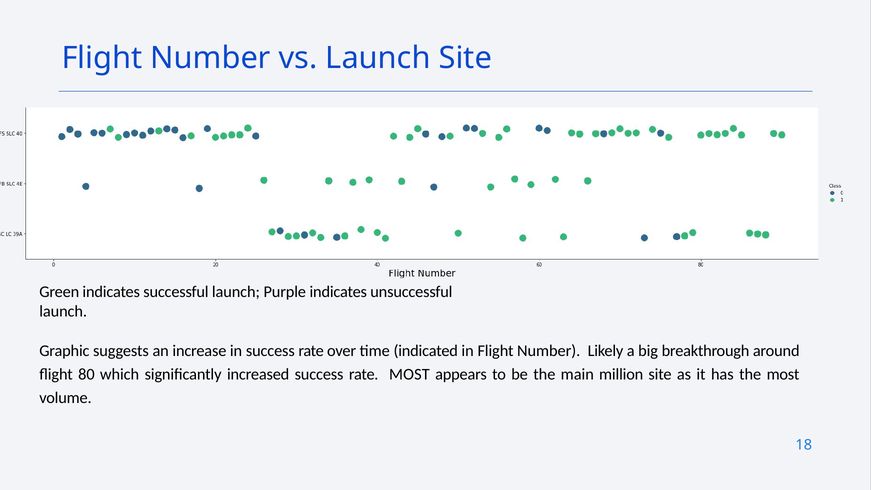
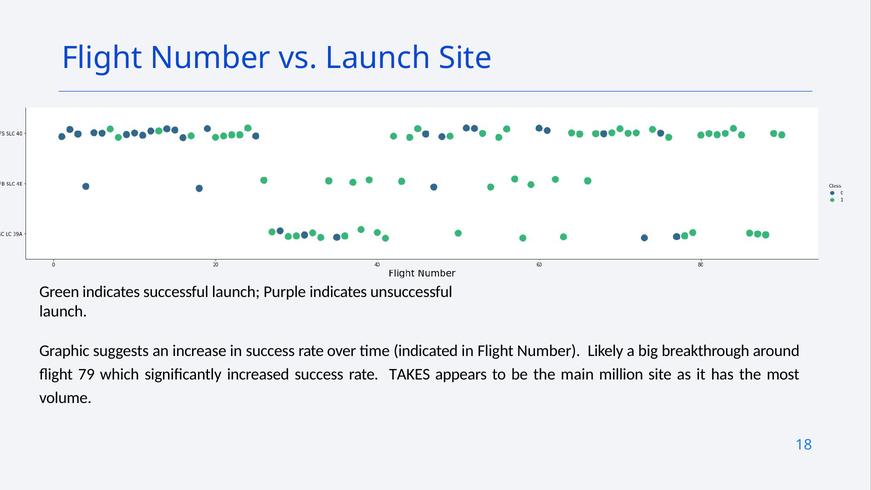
80: 80 -> 79
rate MOST: MOST -> TAKES
